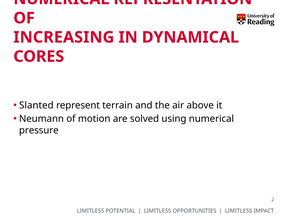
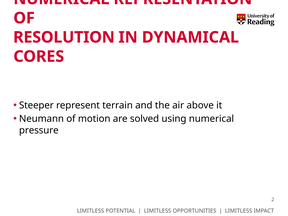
INCREASING: INCREASING -> RESOLUTION
Slanted: Slanted -> Steeper
